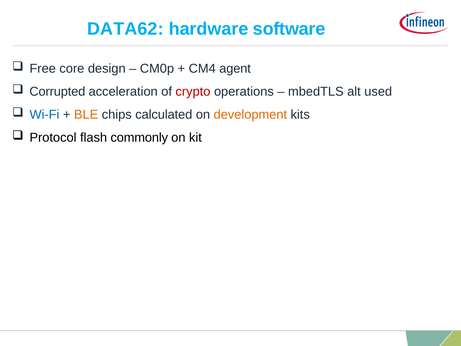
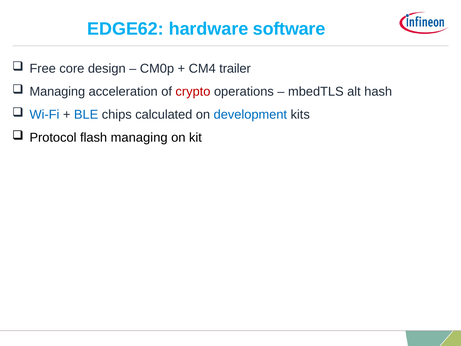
DATA62: DATA62 -> EDGE62
agent: agent -> trailer
Corrupted at (57, 92): Corrupted -> Managing
used: used -> hash
BLE colour: orange -> blue
development colour: orange -> blue
flash commonly: commonly -> managing
